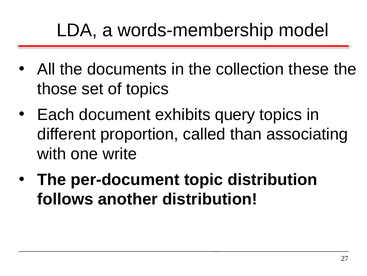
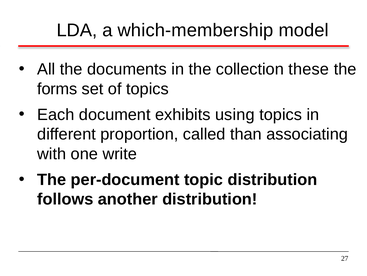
words-membership: words-membership -> which-membership
those: those -> forms
query: query -> using
